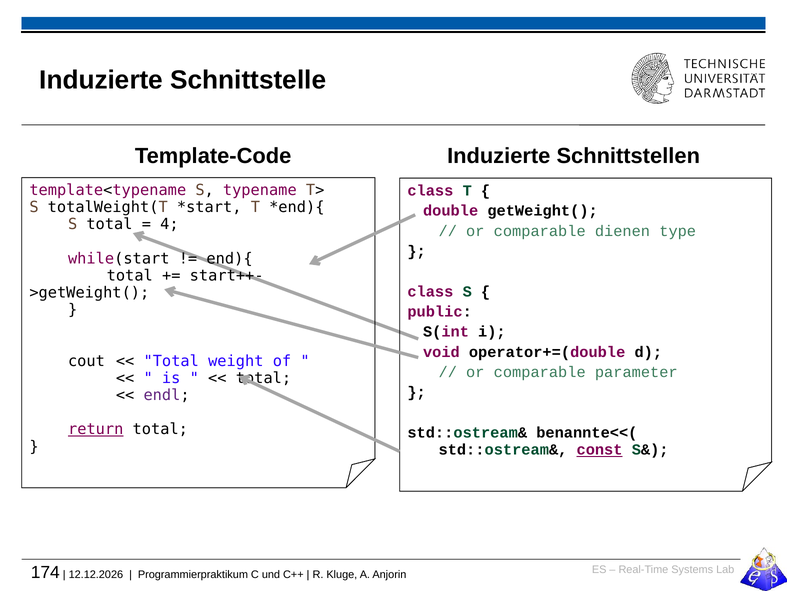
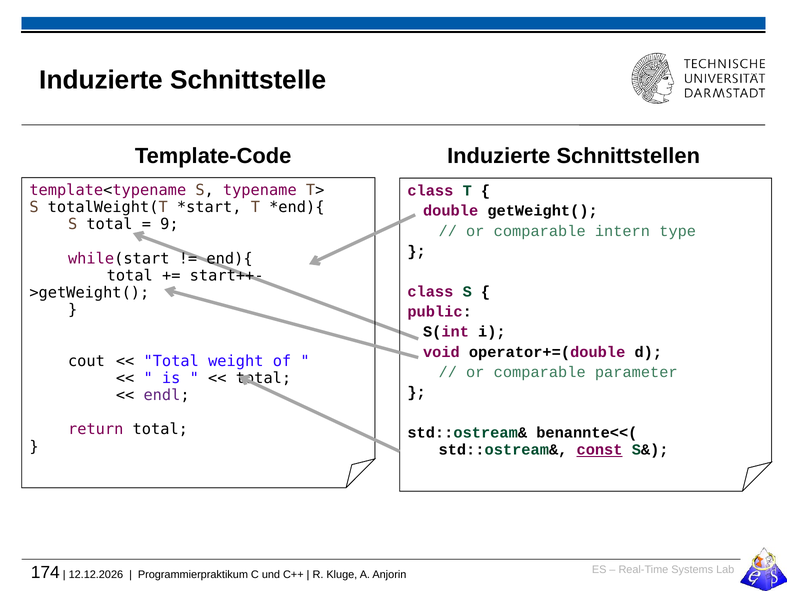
4: 4 -> 9
dienen: dienen -> intern
return underline: present -> none
